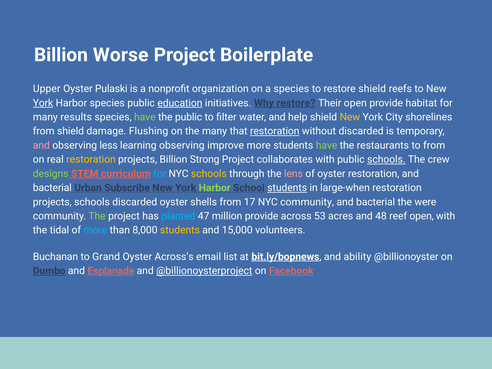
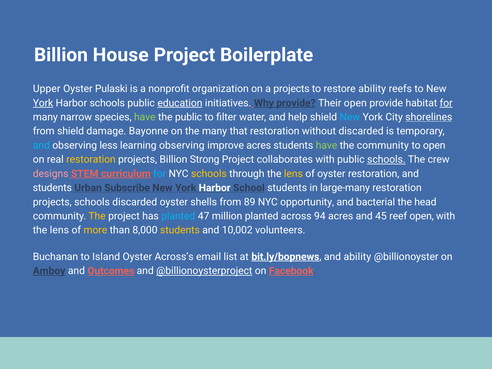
Worse: Worse -> House
a species: species -> projects
restore shield: shield -> ability
Harbor species: species -> schools
Why restore: restore -> provide
for at (446, 103) underline: none -> present
results: results -> narrow
New at (350, 117) colour: yellow -> light blue
shorelines underline: none -> present
Flushing: Flushing -> Bayonne
restoration at (275, 131) underline: present -> none
and at (41, 145) colour: pink -> light blue
improve more: more -> acres
the restaurants: restaurants -> community
to from: from -> open
designs colour: light green -> pink
lens at (293, 174) colour: pink -> yellow
bacterial at (52, 188): bacterial -> students
Harbor at (215, 188) colour: light green -> white
students at (287, 188) underline: present -> none
large-when: large-when -> large-many
17: 17 -> 89
NYC community: community -> opportunity
were: were -> head
The at (97, 216) colour: light green -> yellow
million provide: provide -> planted
53: 53 -> 94
48: 48 -> 45
tidal at (59, 230): tidal -> lens
more at (95, 230) colour: light blue -> yellow
15,000: 15,000 -> 10,002
Grand: Grand -> Island
Dumbo: Dumbo -> Amboy
Esplanade: Esplanade -> Outcomes
